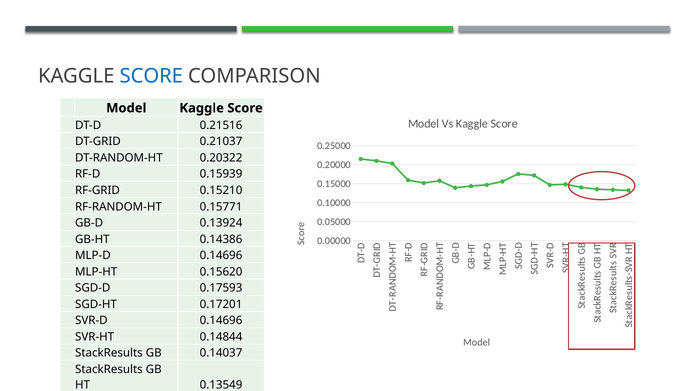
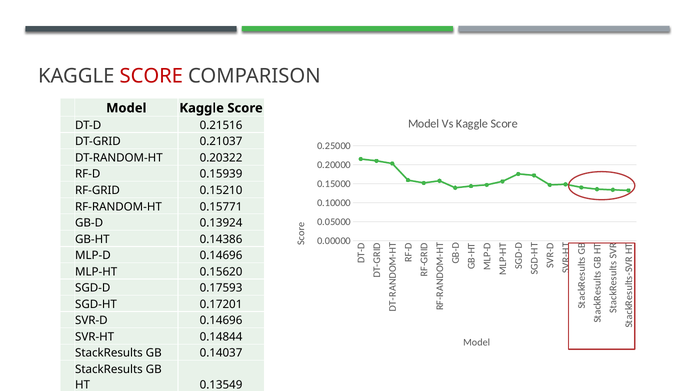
SCORE at (151, 76) colour: blue -> red
